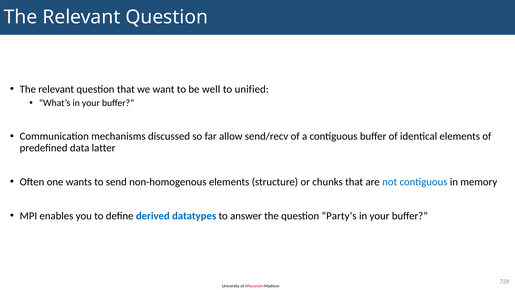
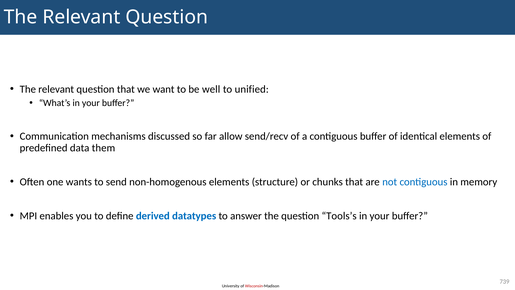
latter: latter -> them
Party’s: Party’s -> Tools’s
